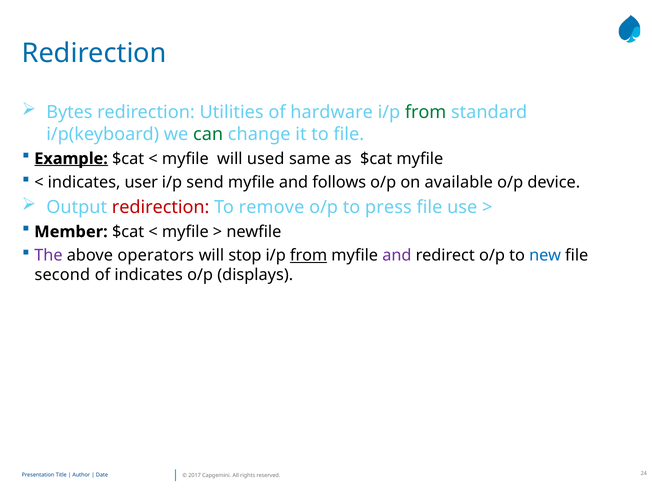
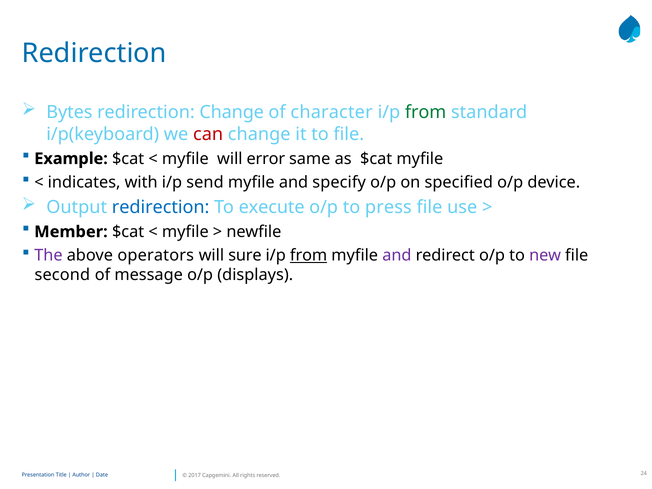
redirection Utilities: Utilities -> Change
hardware: hardware -> character
can colour: green -> red
Example underline: present -> none
used: used -> error
user: user -> with
follows: follows -> specify
available: available -> specified
redirection at (161, 207) colour: red -> blue
remove: remove -> execute
stop: stop -> sure
new colour: blue -> purple
of indicates: indicates -> message
